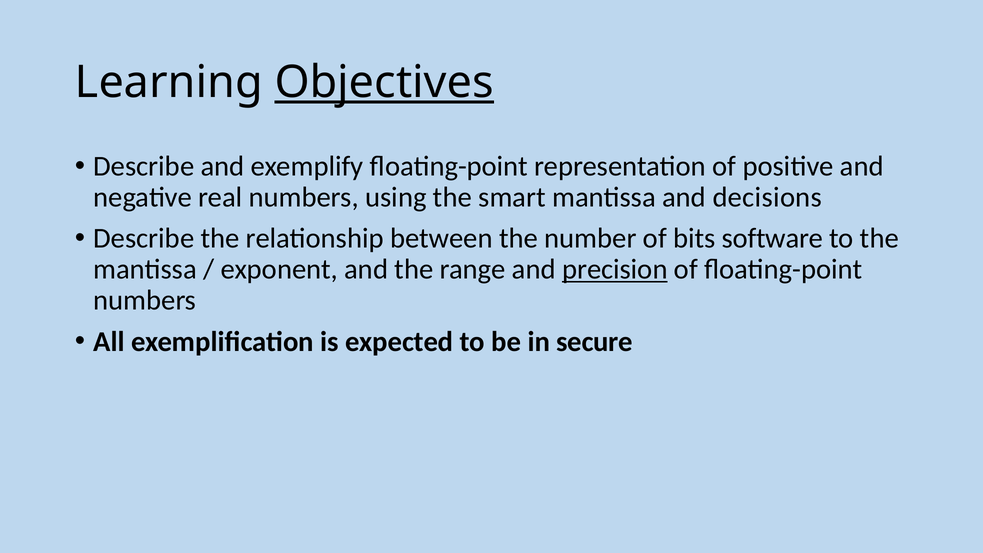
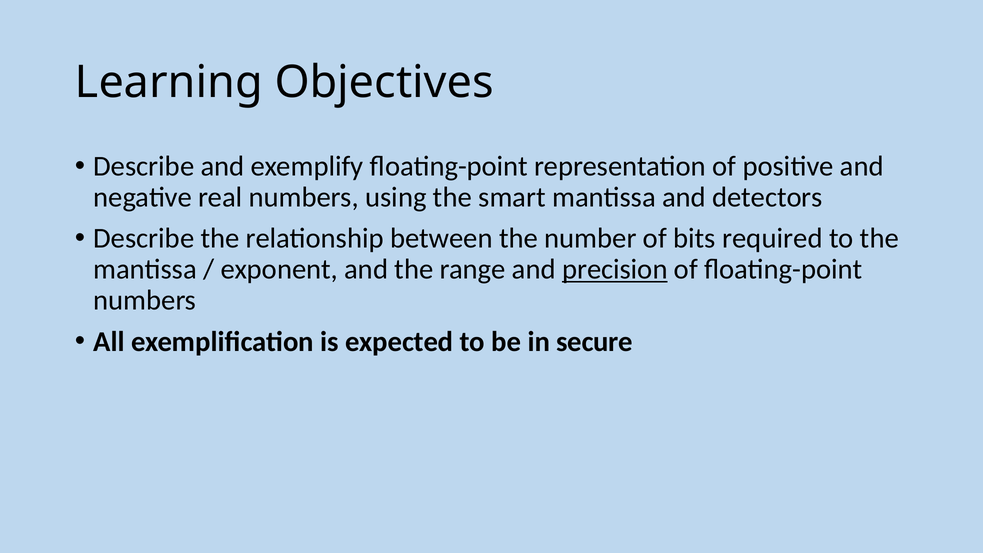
Objectives underline: present -> none
decisions: decisions -> detectors
software: software -> required
